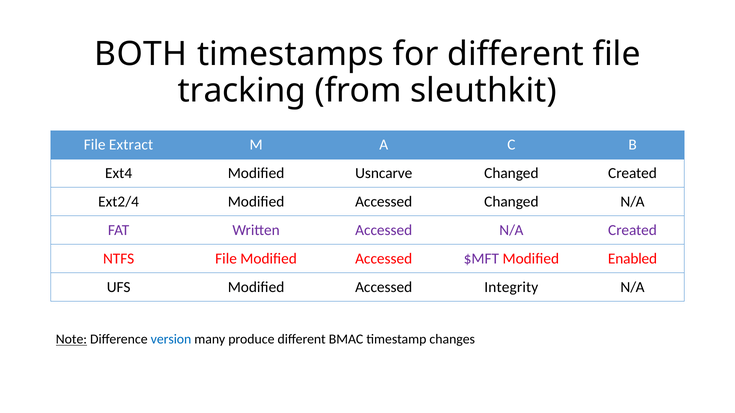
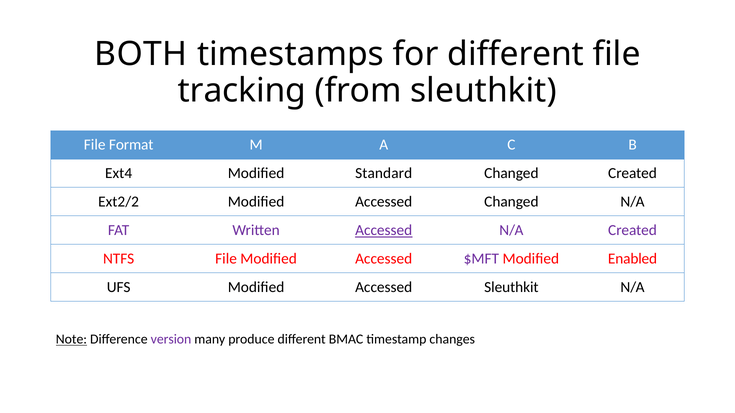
Extract: Extract -> Format
Usncarve: Usncarve -> Standard
Ext2/4: Ext2/4 -> Ext2/2
Accessed at (384, 231) underline: none -> present
Accessed Integrity: Integrity -> Sleuthkit
version colour: blue -> purple
